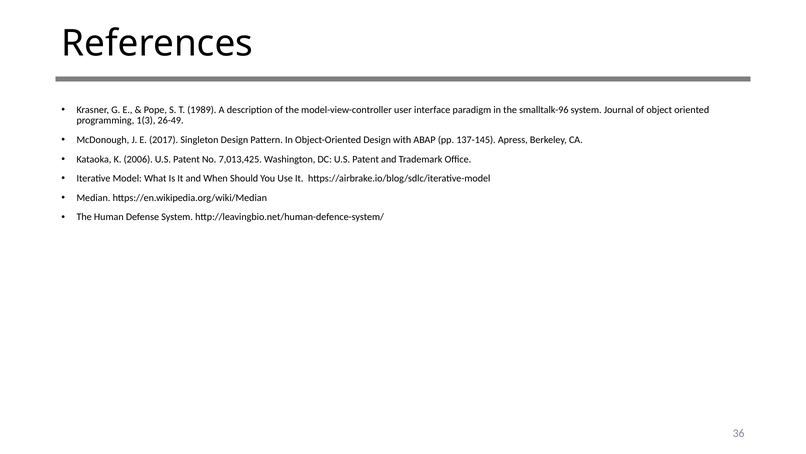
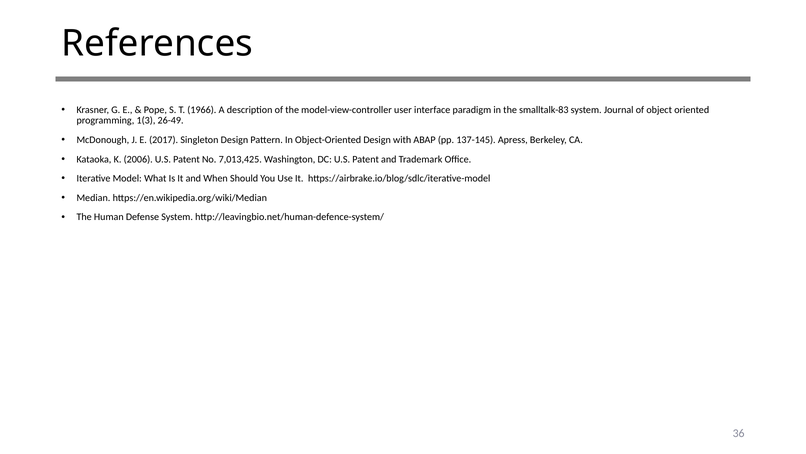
1989: 1989 -> 1966
smalltalk-96: smalltalk-96 -> smalltalk-83
